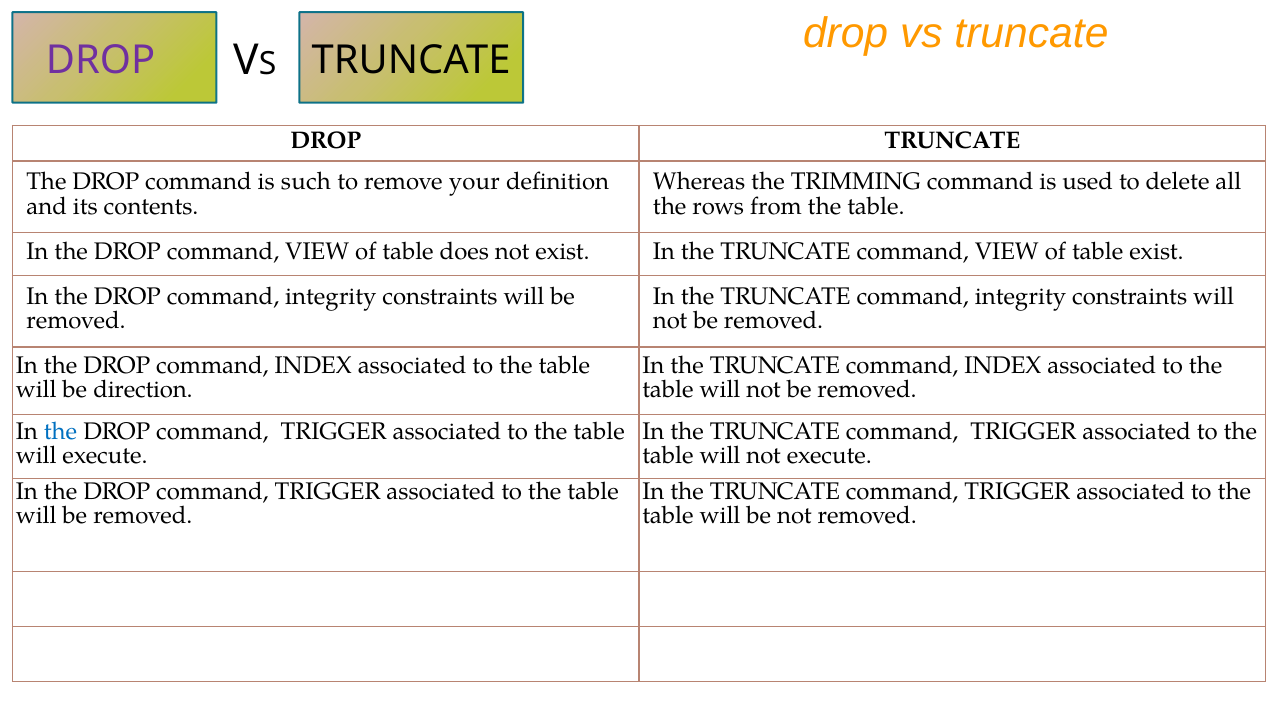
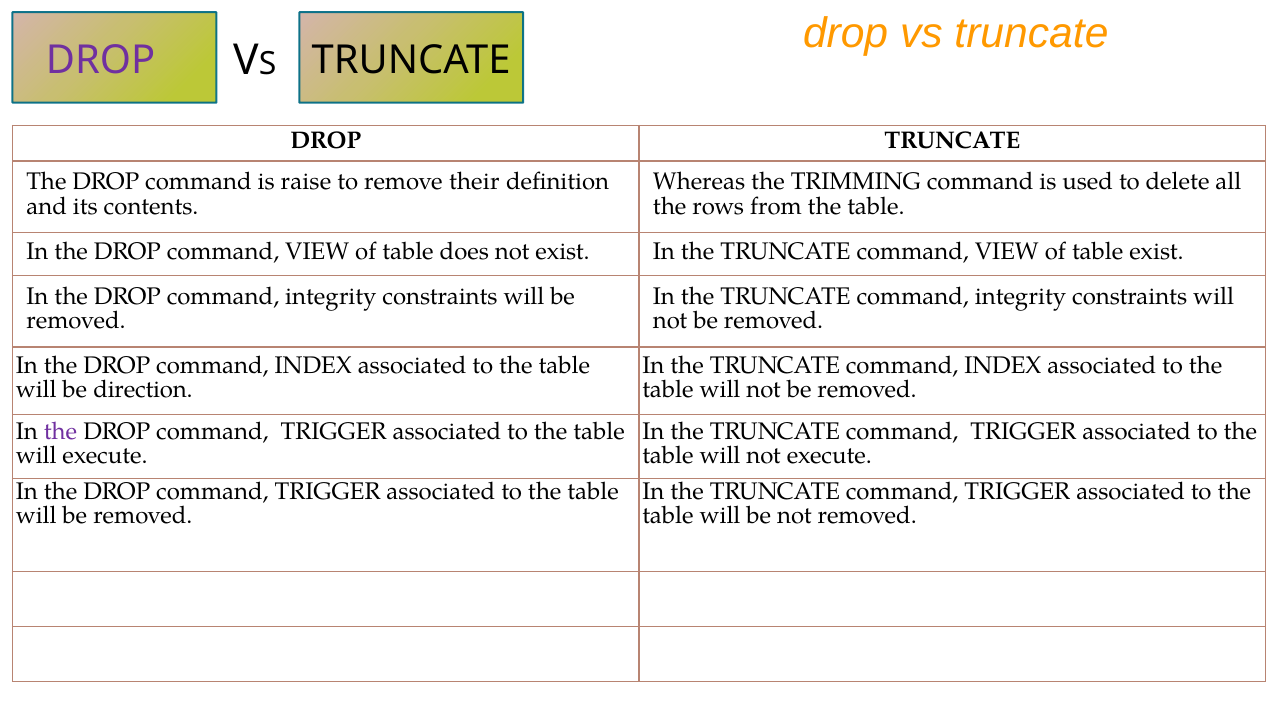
such: such -> raise
your: your -> their
the at (61, 432) colour: blue -> purple
